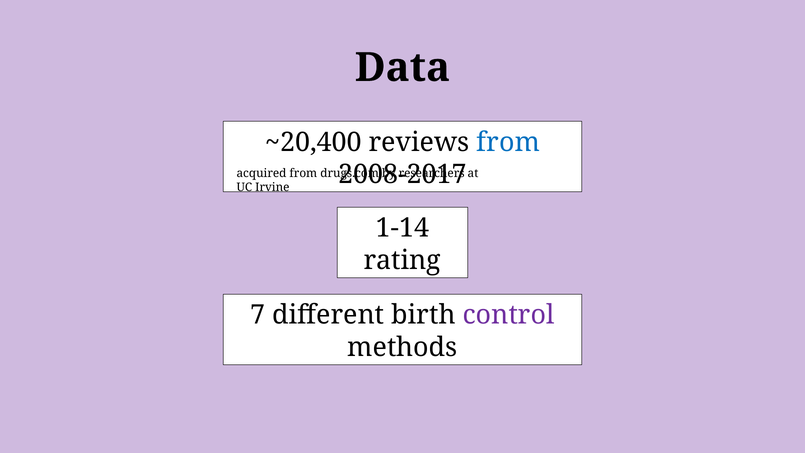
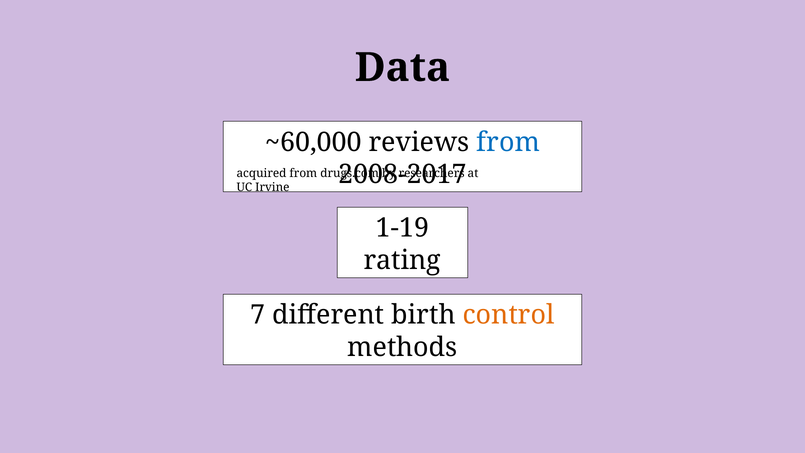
~20,400: ~20,400 -> ~60,000
1-14: 1-14 -> 1-19
control colour: purple -> orange
